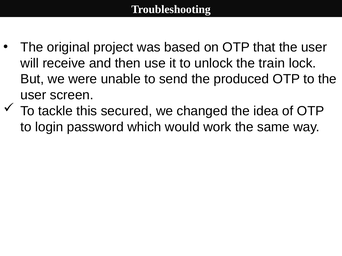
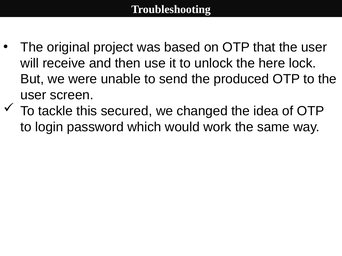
train: train -> here
